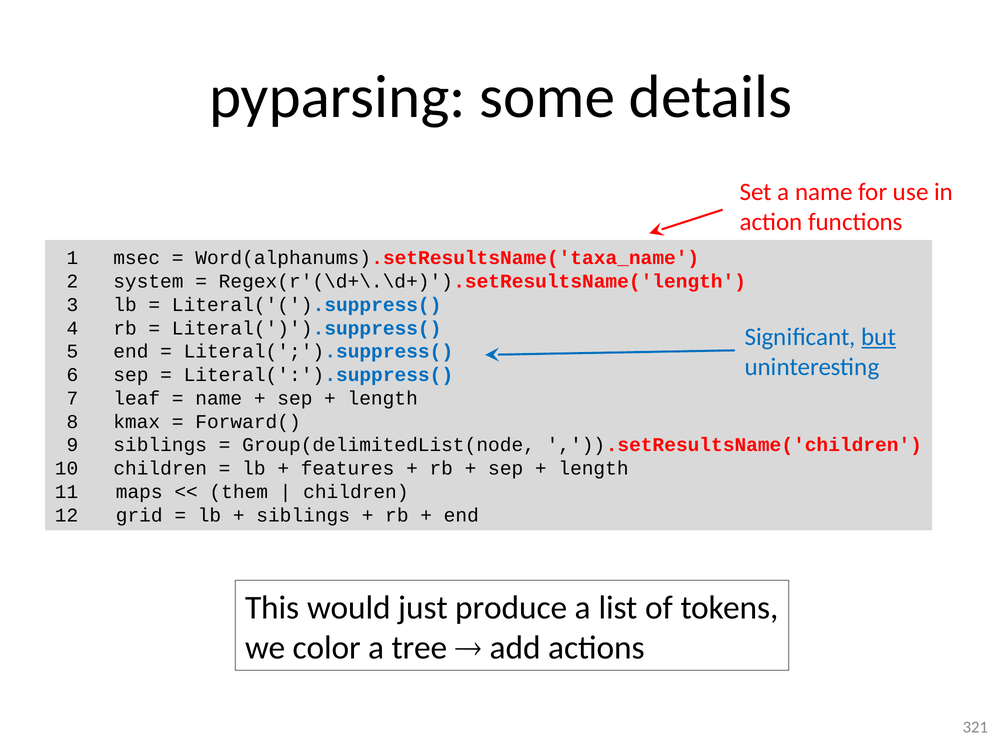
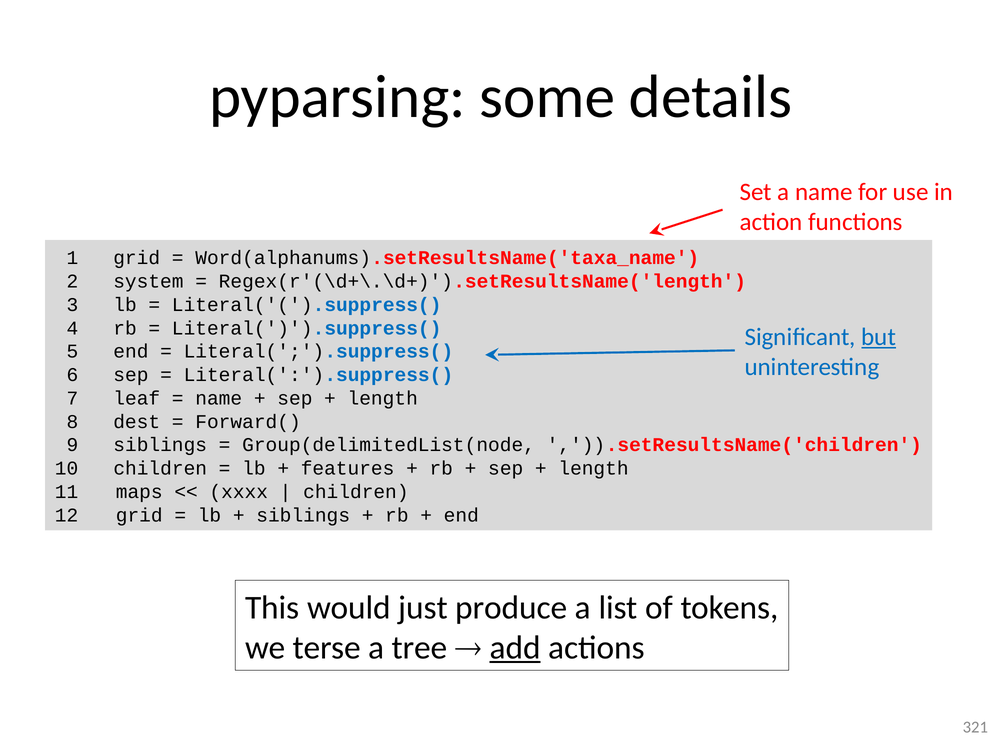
1 msec: msec -> grid
kmax: kmax -> dest
them: them -> xxxx
color: color -> terse
add underline: none -> present
